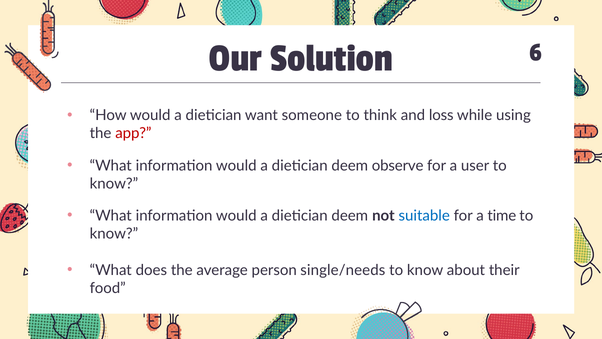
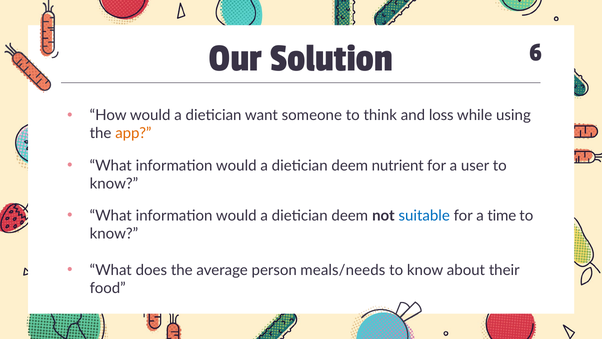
app colour: red -> orange
observe: observe -> nutrient
single/needs: single/needs -> meals/needs
